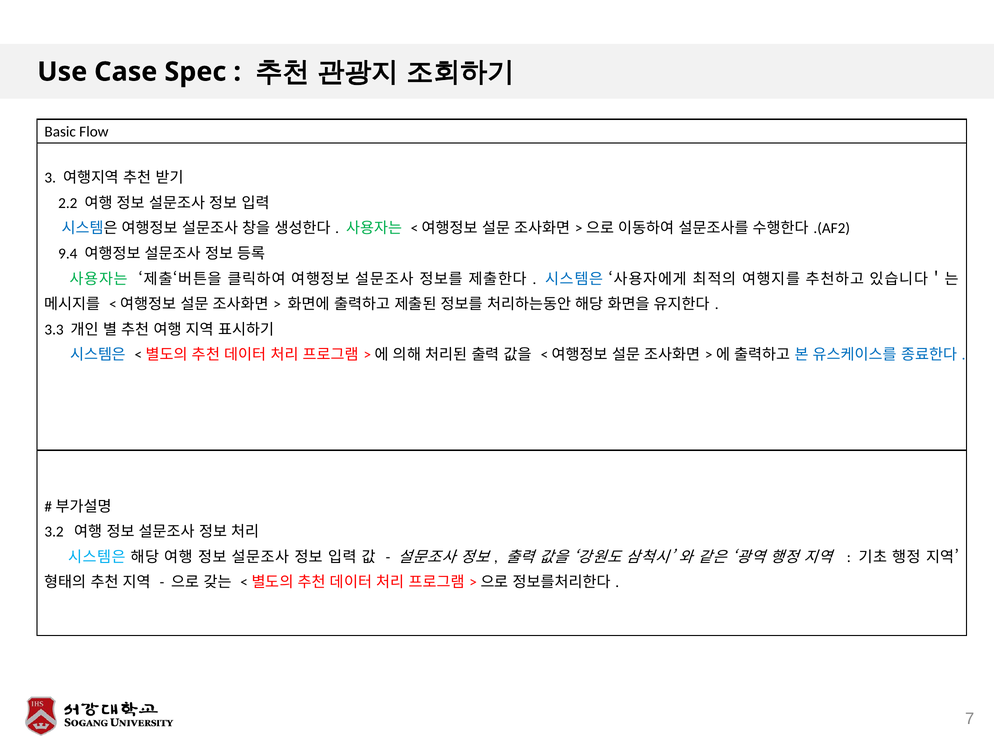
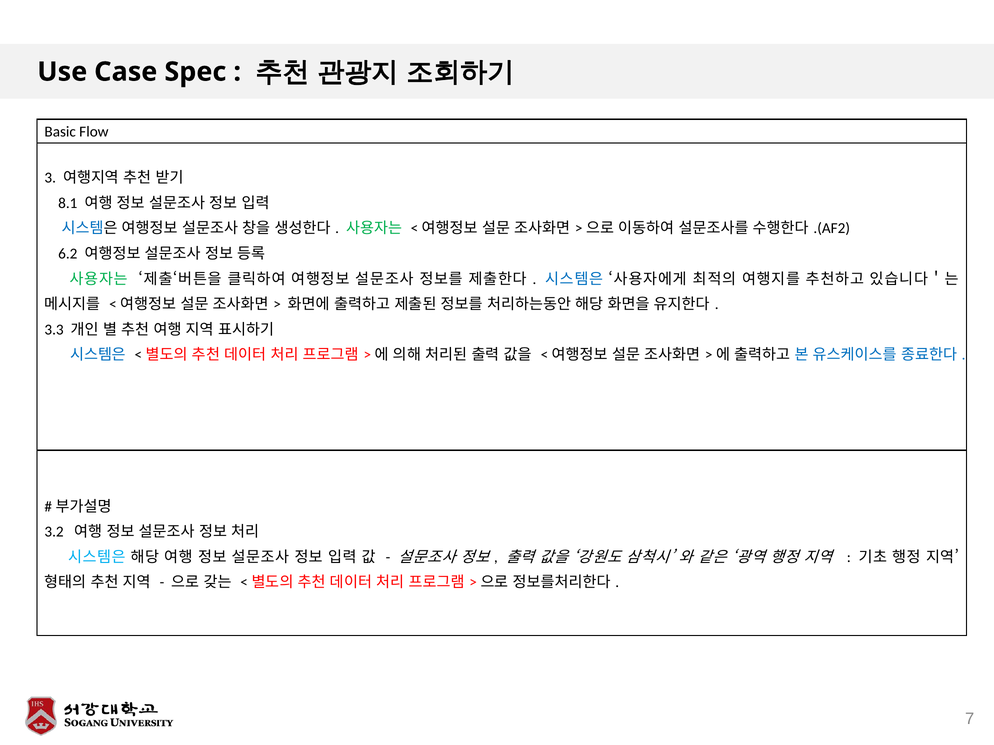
2.2: 2.2 -> 8.1
9.4: 9.4 -> 6.2
